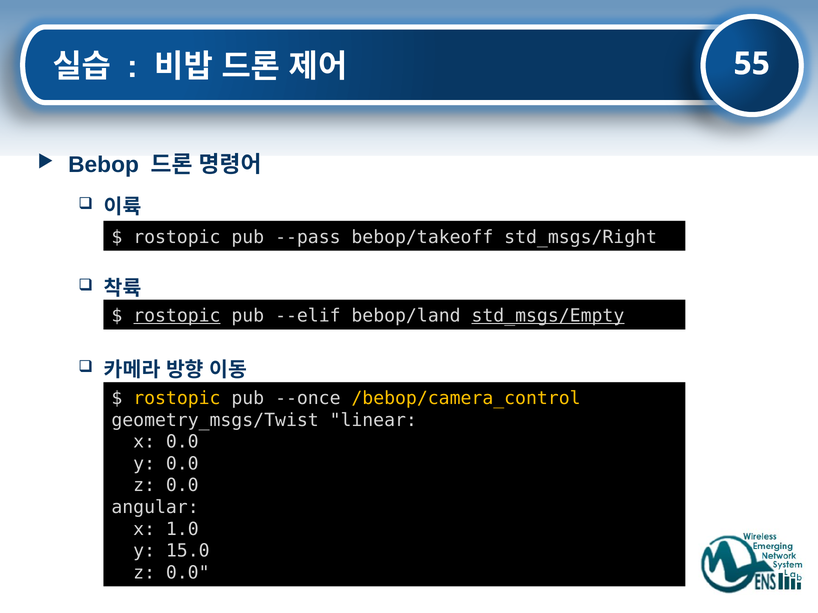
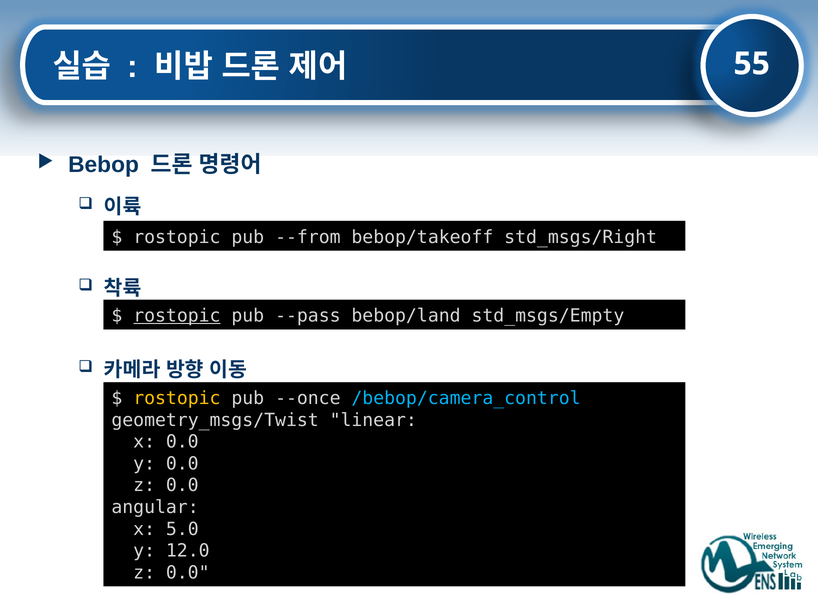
--pass: --pass -> --from
--elif: --elif -> --pass
std_msgs/Empty underline: present -> none
/bebop/camera_control colour: yellow -> light blue
1.0: 1.0 -> 5.0
15.0: 15.0 -> 12.0
